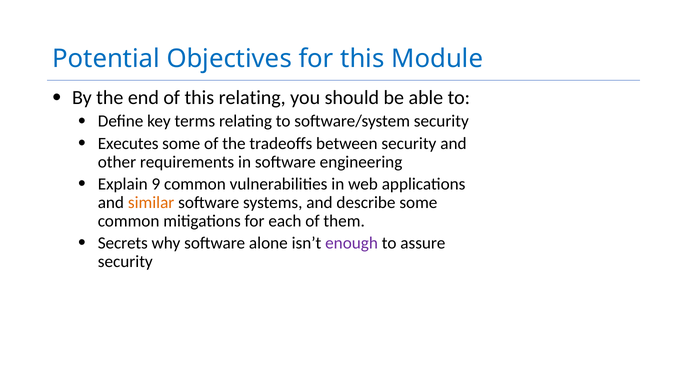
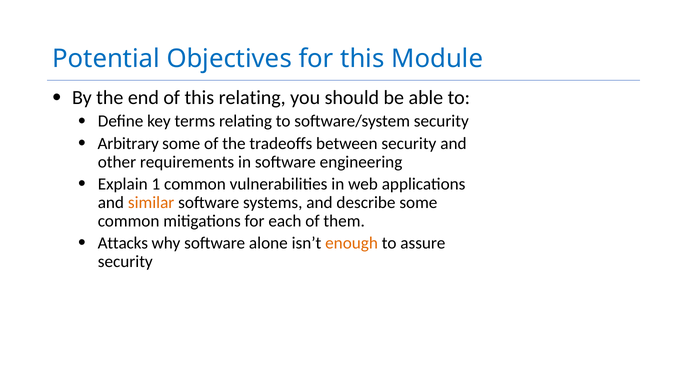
Executes: Executes -> Arbitrary
9: 9 -> 1
Secrets: Secrets -> Attacks
enough colour: purple -> orange
